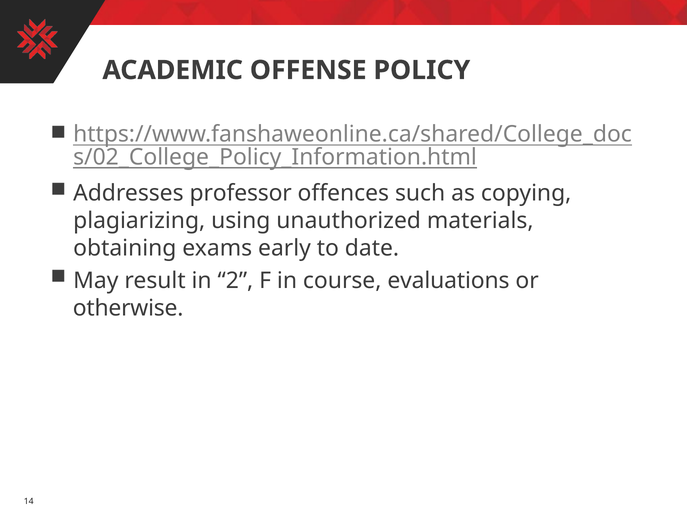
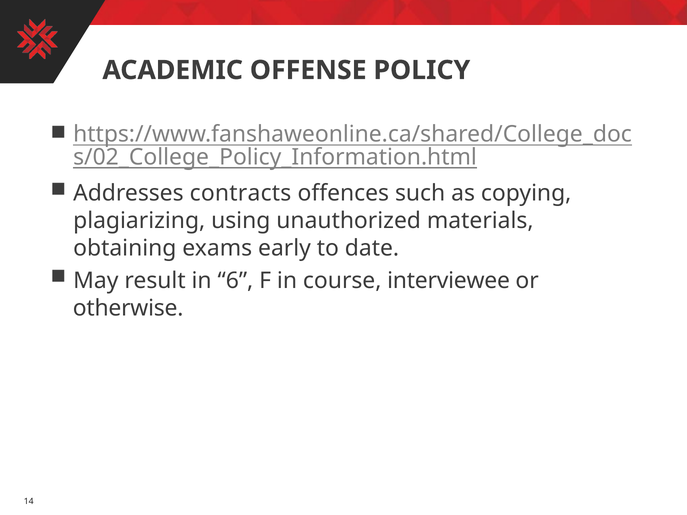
professor: professor -> contracts
2: 2 -> 6
evaluations: evaluations -> interviewee
